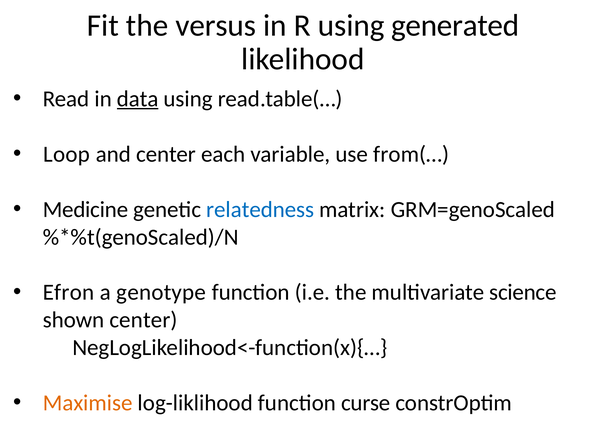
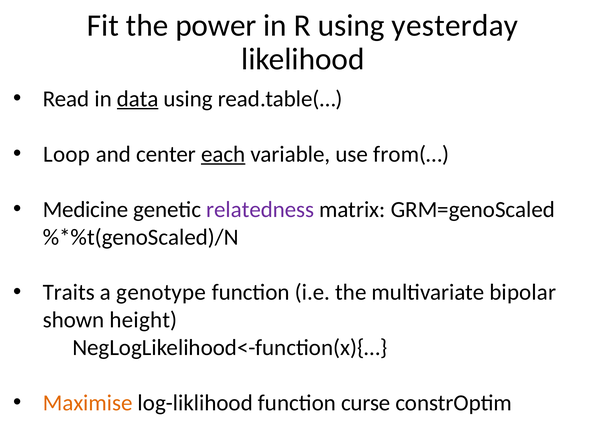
versus: versus -> power
generated: generated -> yesterday
each underline: none -> present
relatedness colour: blue -> purple
Efron: Efron -> Traits
science: science -> bipolar
shown center: center -> height
